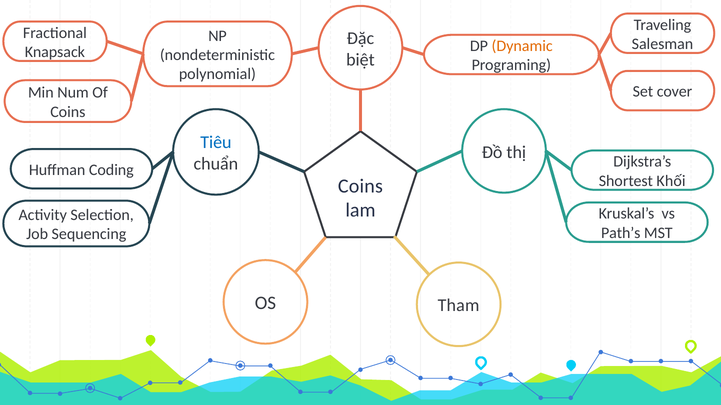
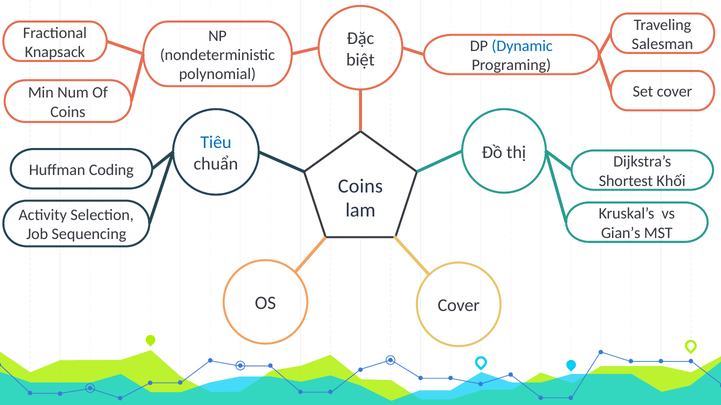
Dynamic colour: orange -> blue
Path’s: Path’s -> Gian’s
Tham at (459, 306): Tham -> Cover
